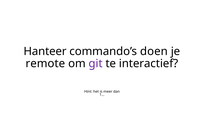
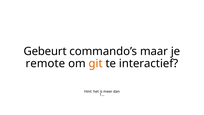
Hanteer: Hanteer -> Gebeurt
doen: doen -> maar
git colour: purple -> orange
